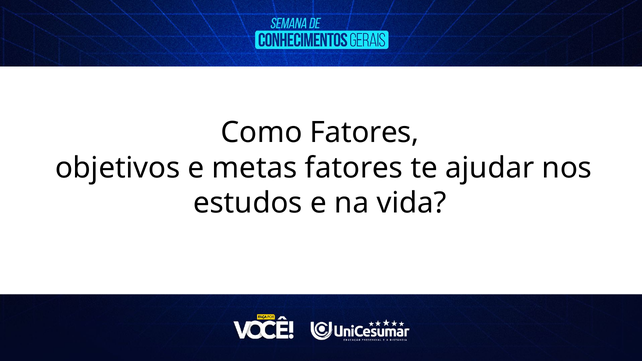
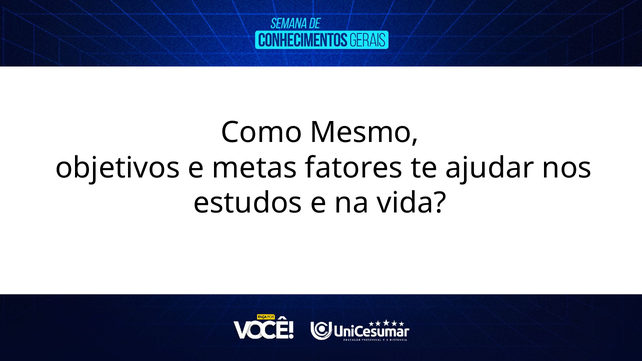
Como Fatores: Fatores -> Mesmo
